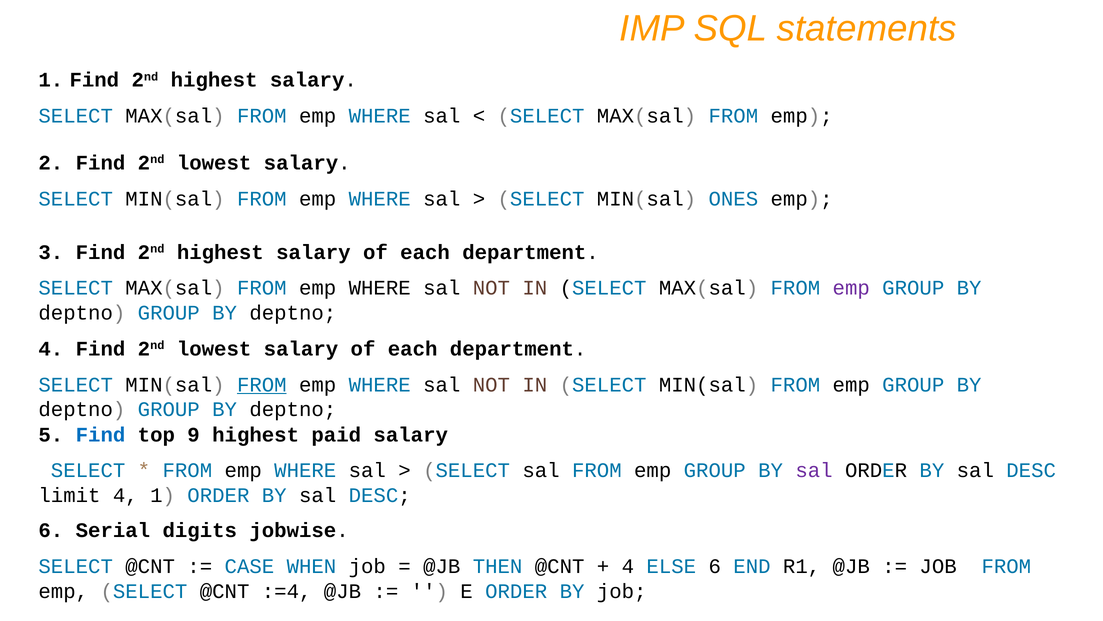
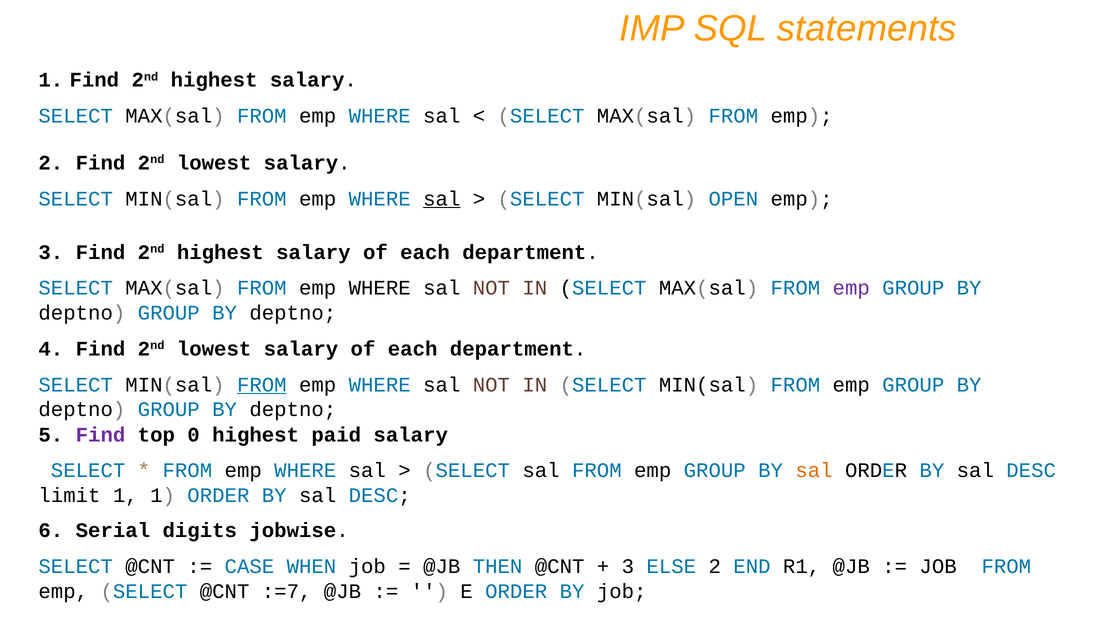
sal at (442, 198) underline: none -> present
ONES: ONES -> OPEN
Find at (101, 434) colour: blue -> purple
9: 9 -> 0
sal at (814, 470) colour: purple -> orange
limit 4: 4 -> 1
4 at (628, 566): 4 -> 3
ELSE 6: 6 -> 2
:=4: :=4 -> :=7
